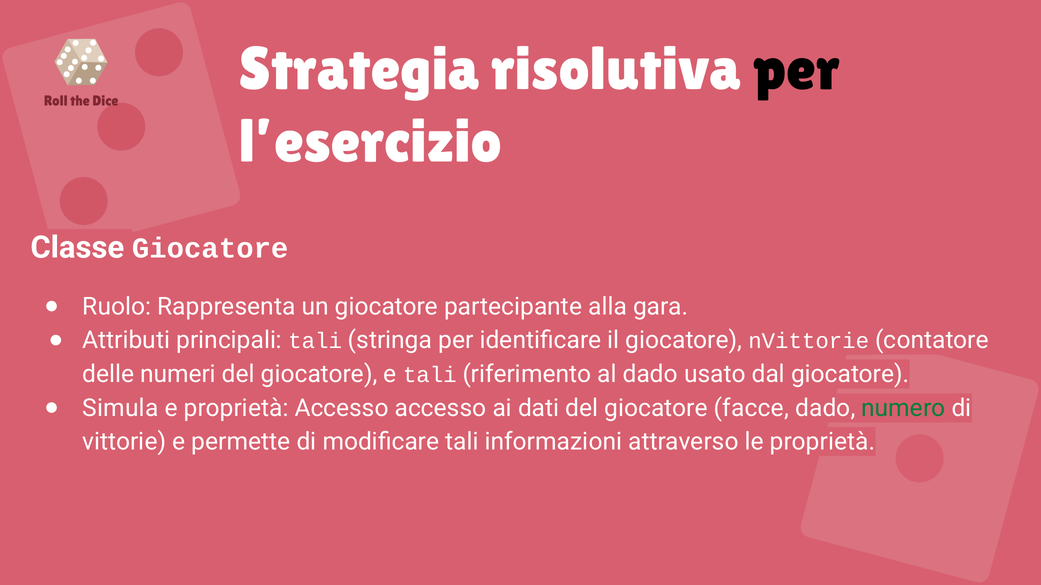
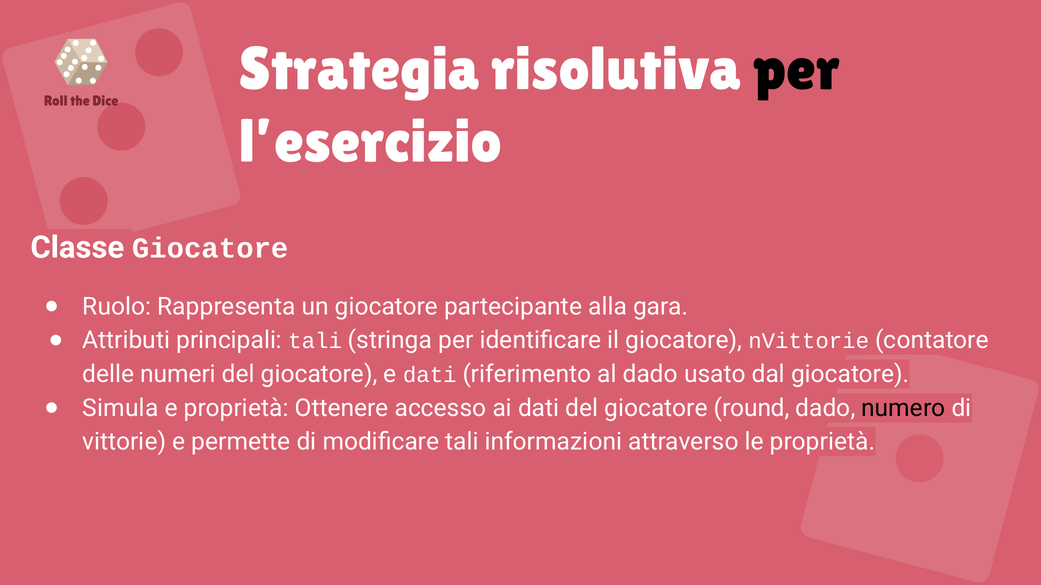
e tali: tali -> dati
proprietà Accesso: Accesso -> Ottenere
facce: facce -> round
numero colour: green -> black
